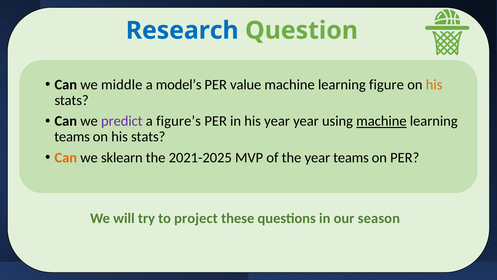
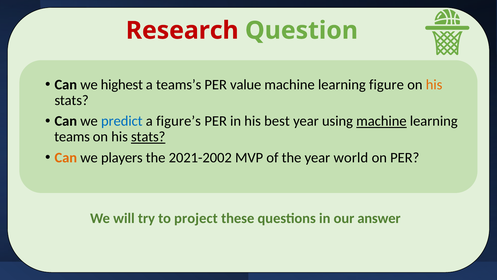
Research colour: blue -> red
middle: middle -> highest
model’s: model’s -> teams’s
predict colour: purple -> blue
his year: year -> best
stats at (148, 137) underline: none -> present
sklearn: sklearn -> players
2021-2025: 2021-2025 -> 2021-2002
year teams: teams -> world
season: season -> answer
